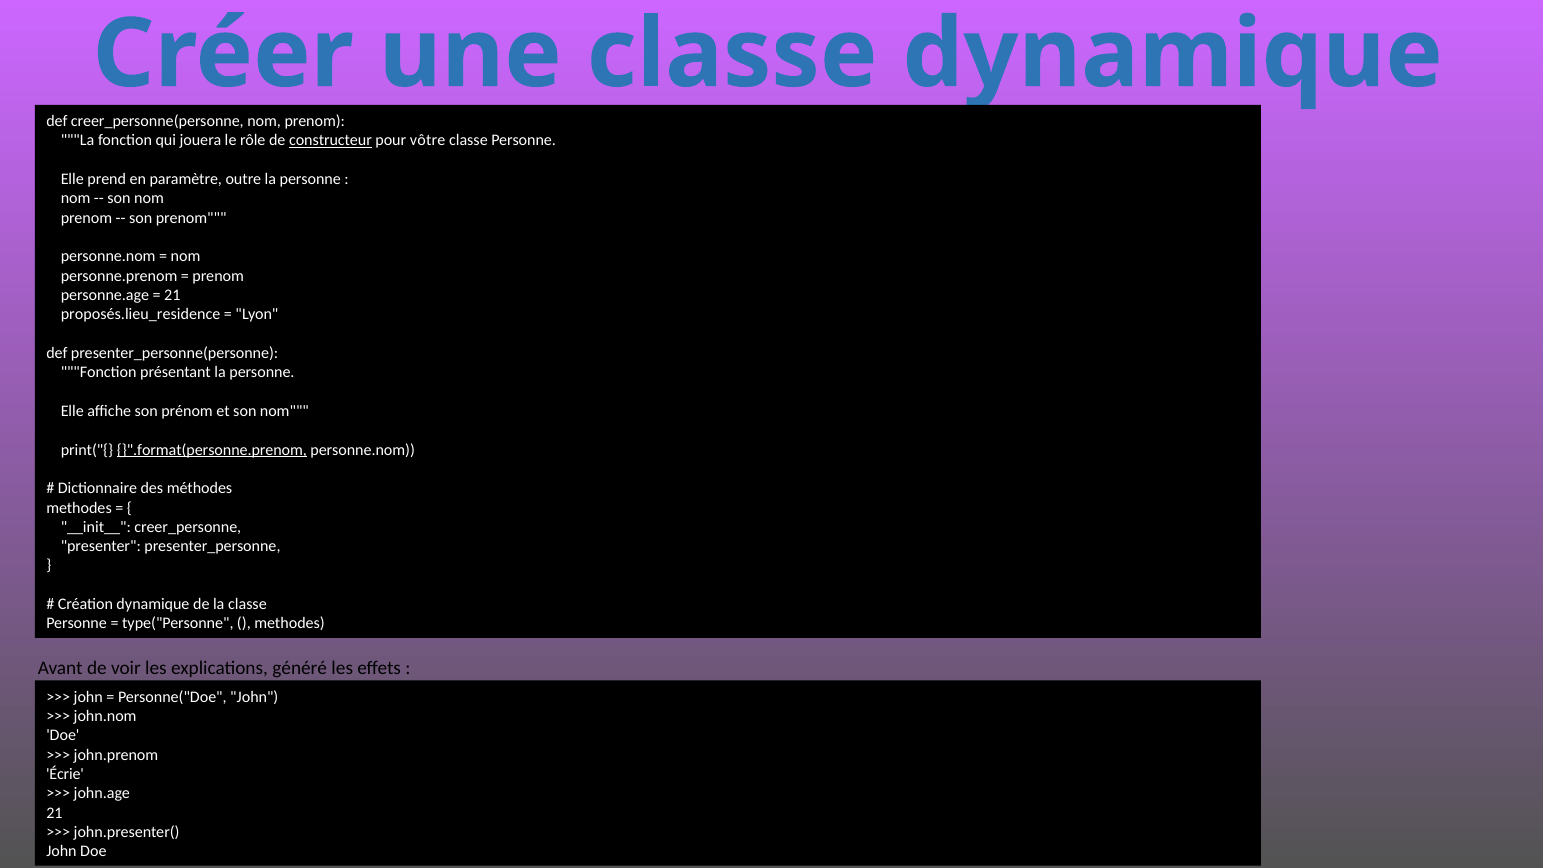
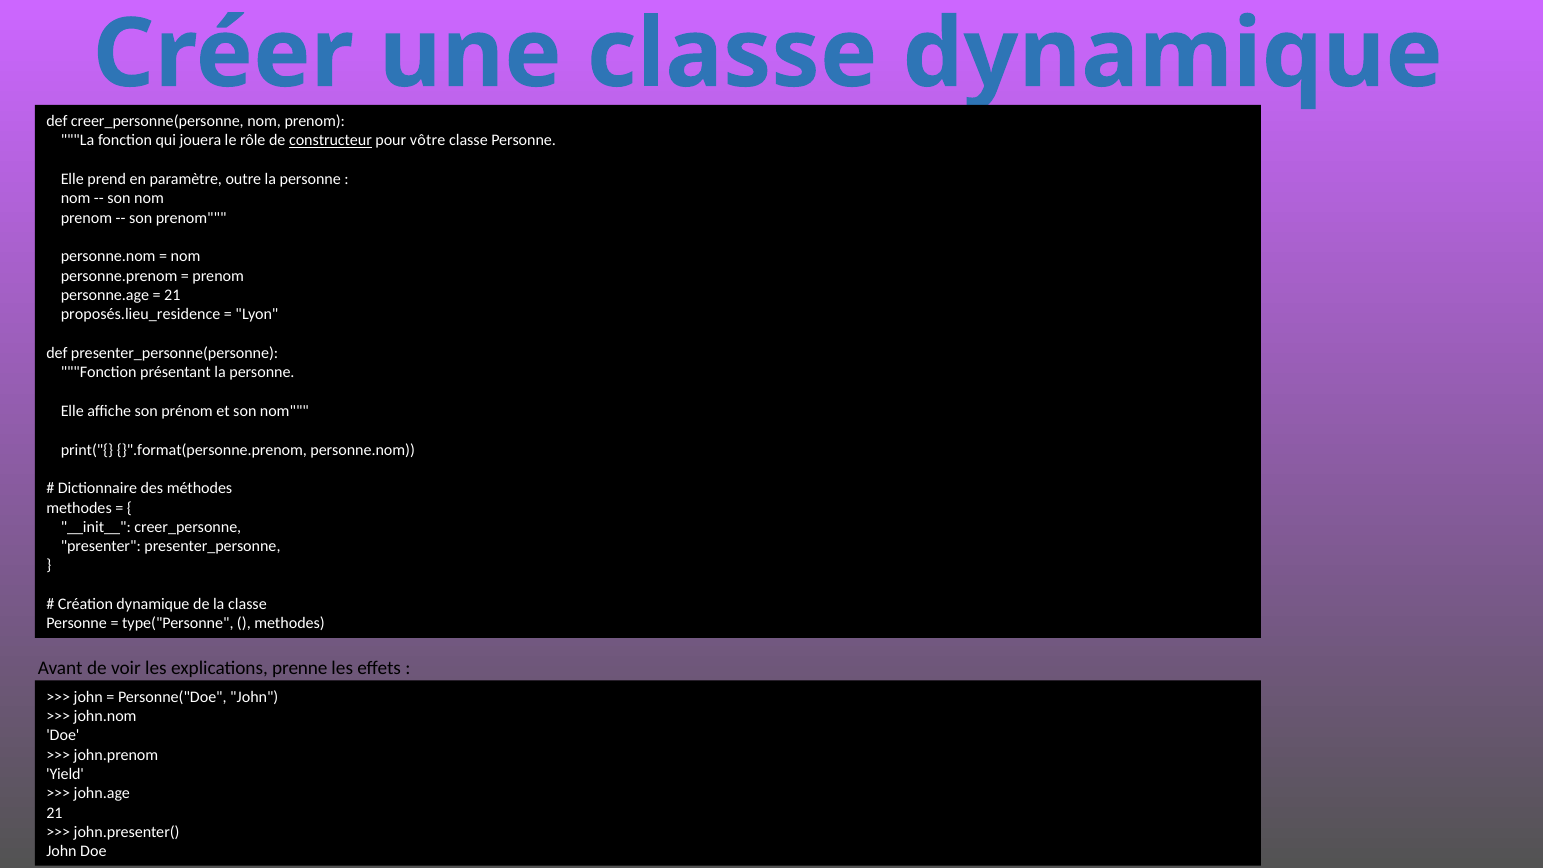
}".format(personne.prenom underline: present -> none
généré: généré -> prenne
Écrie: Écrie -> Yield
